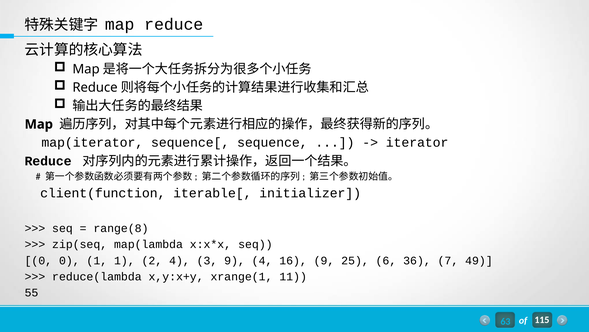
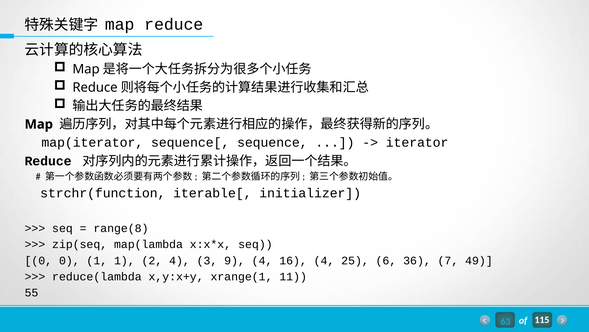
client(function: client(function -> strchr(function
16 9: 9 -> 4
